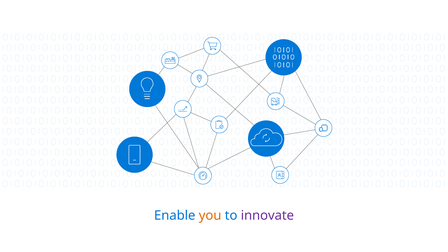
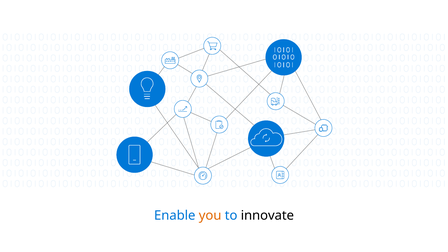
innovate colour: purple -> black
